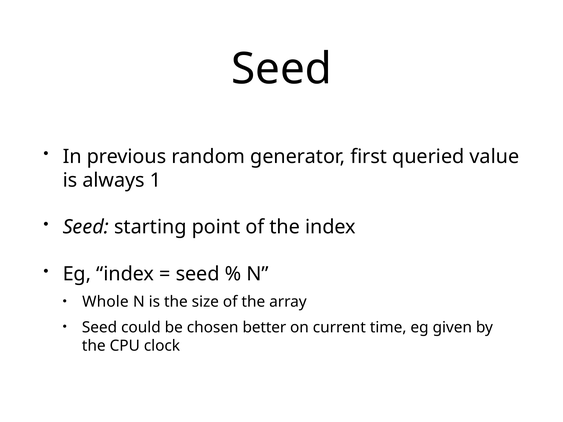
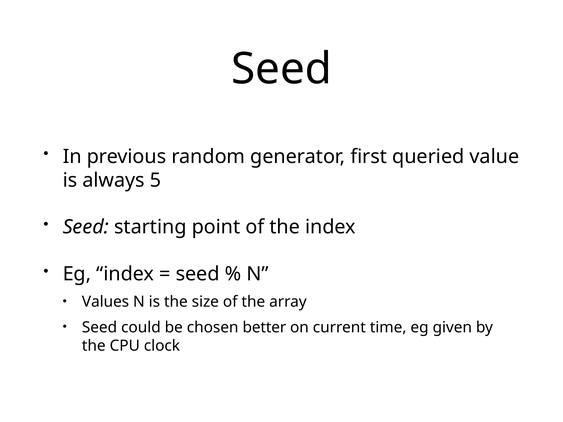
1: 1 -> 5
Whole: Whole -> Values
